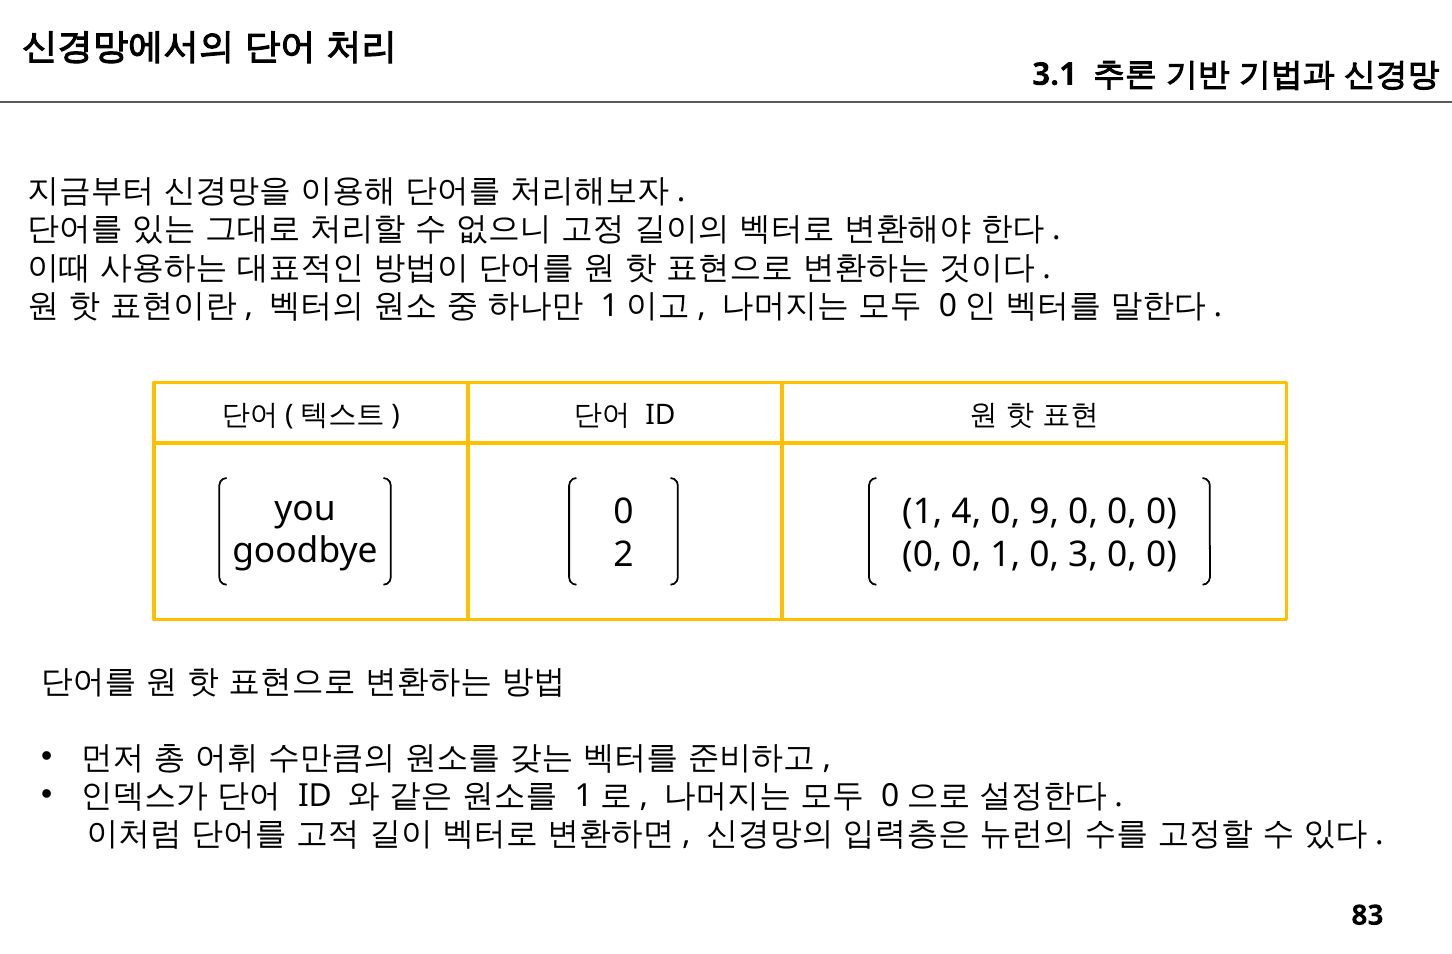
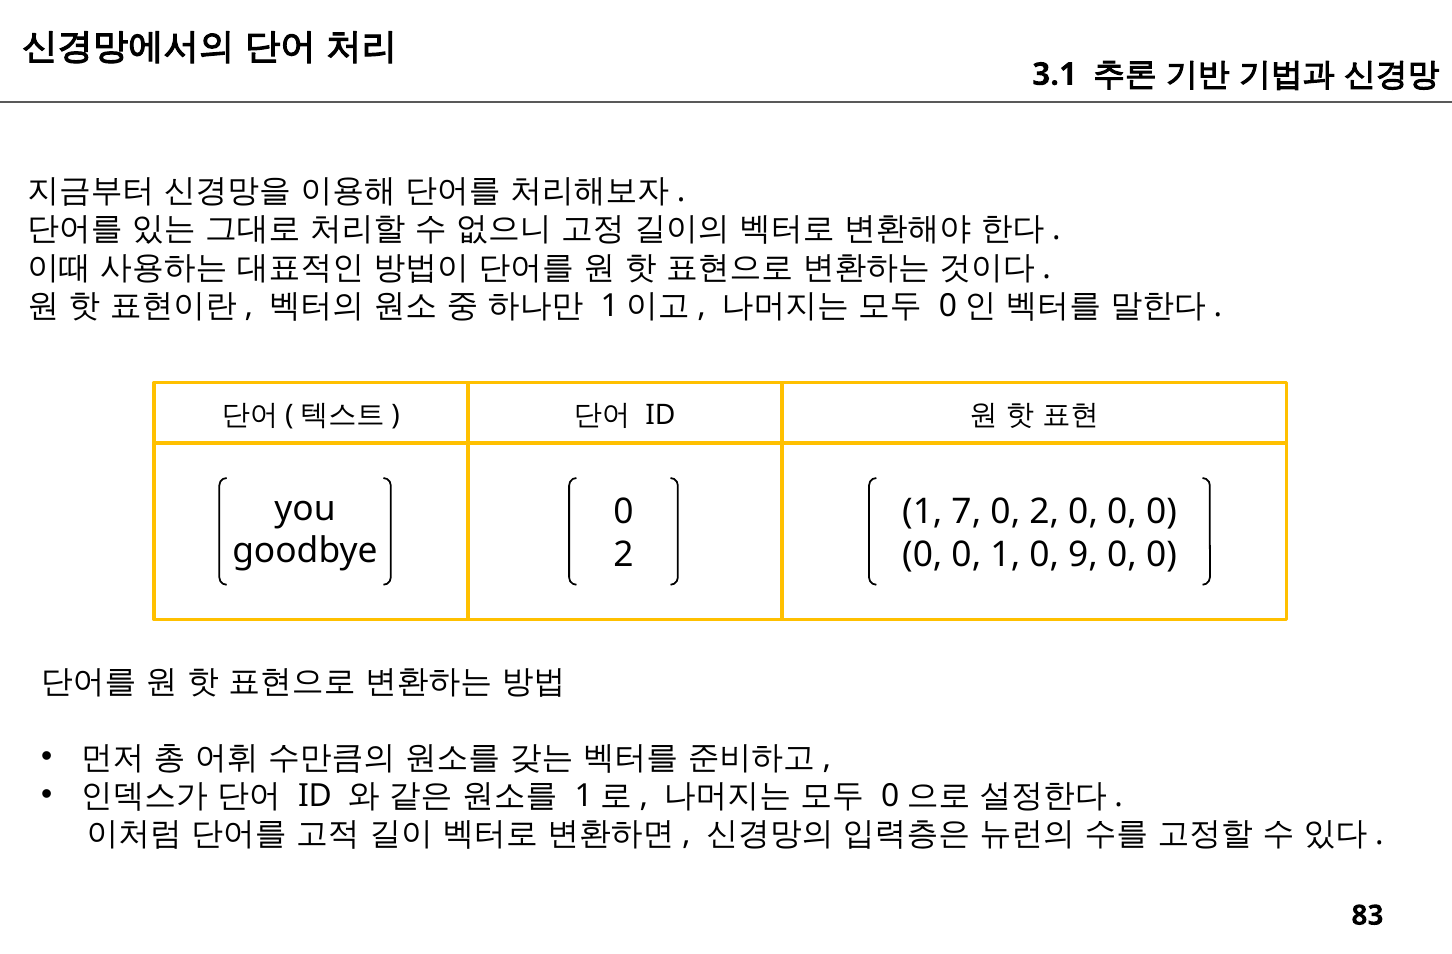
4: 4 -> 7
9 at (1044, 512): 9 -> 2
3: 3 -> 9
